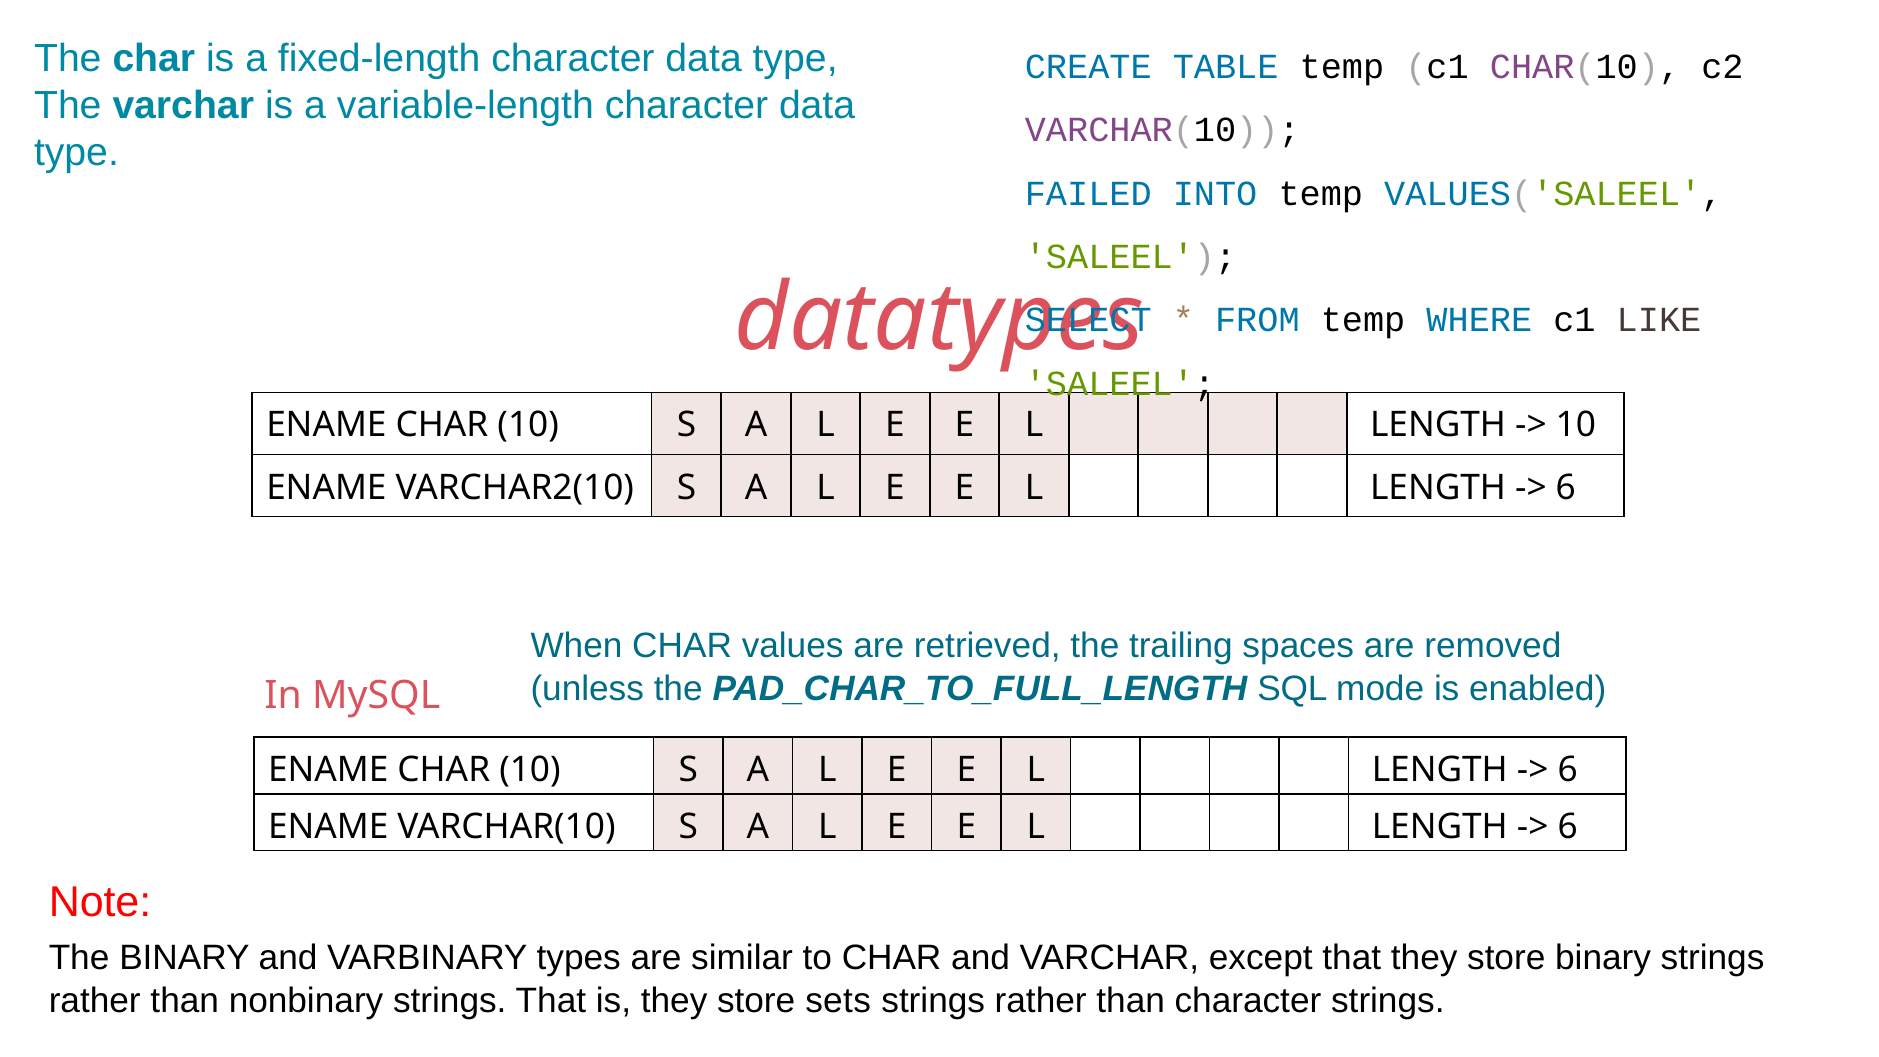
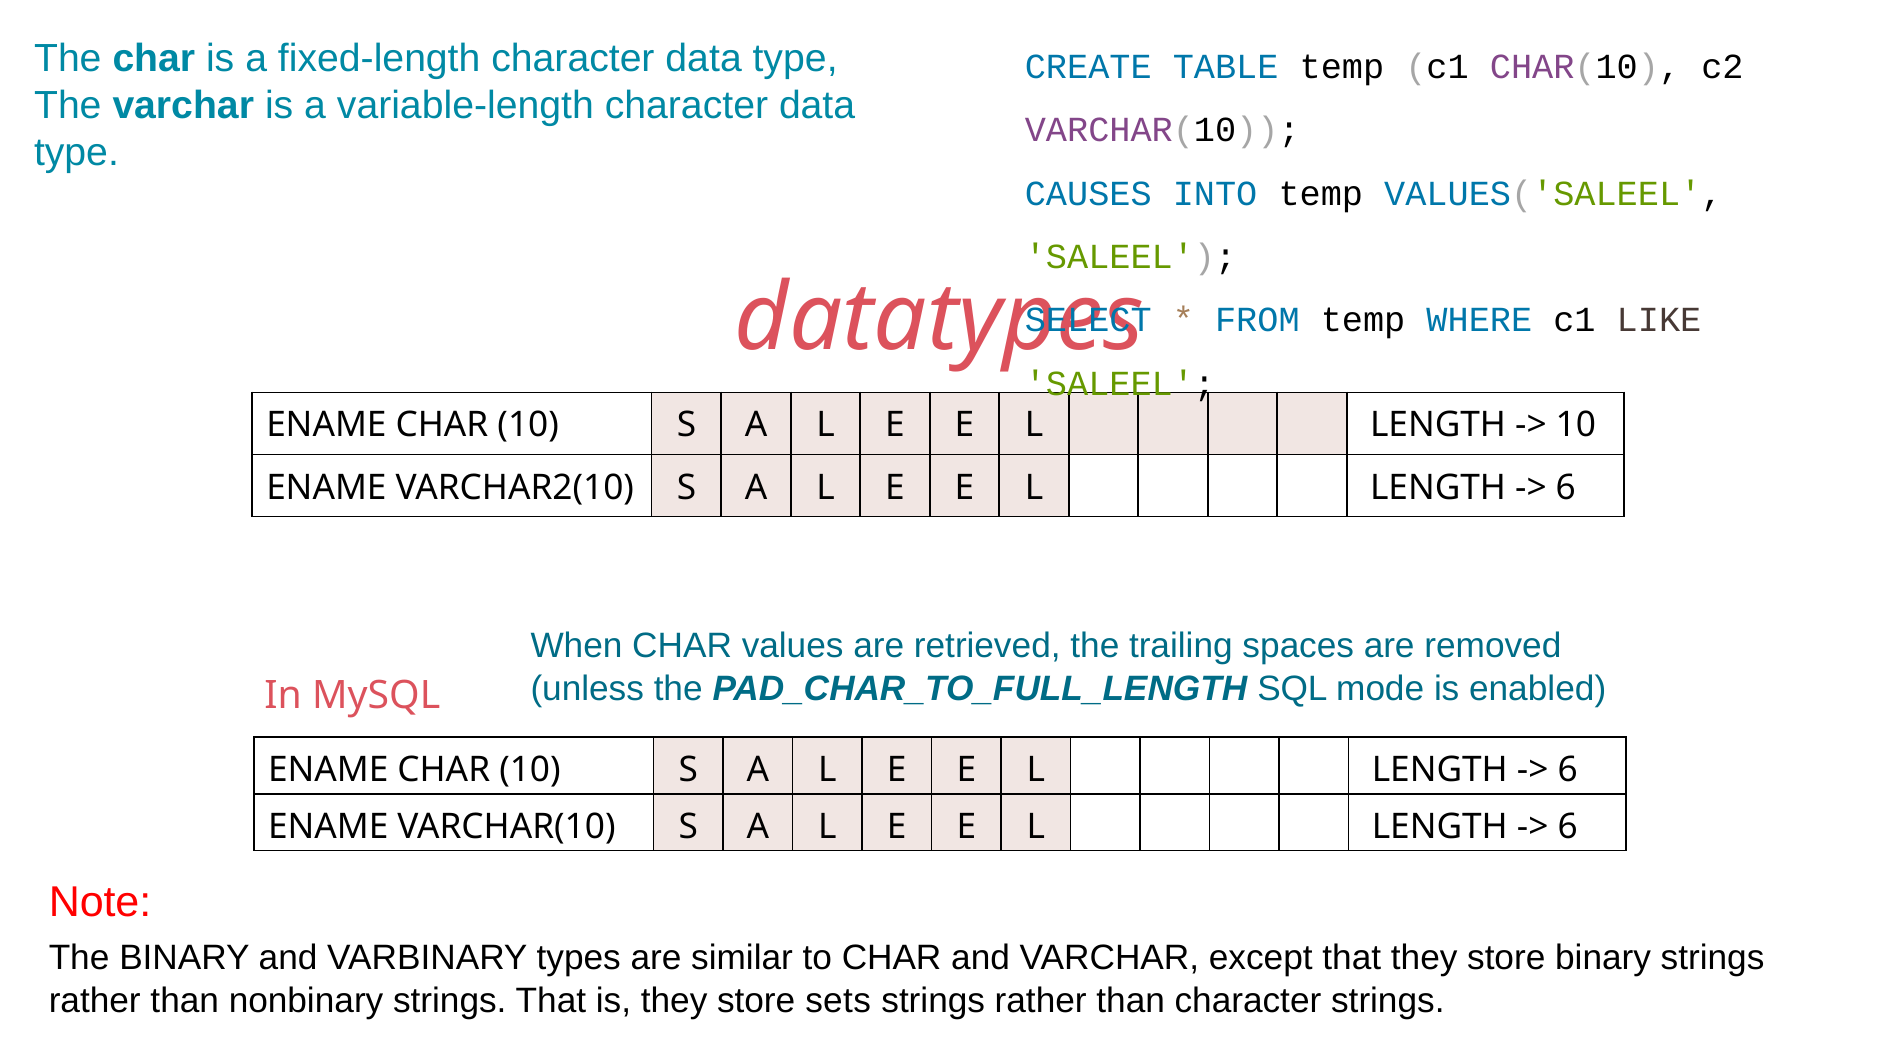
FAILED: FAILED -> CAUSES
